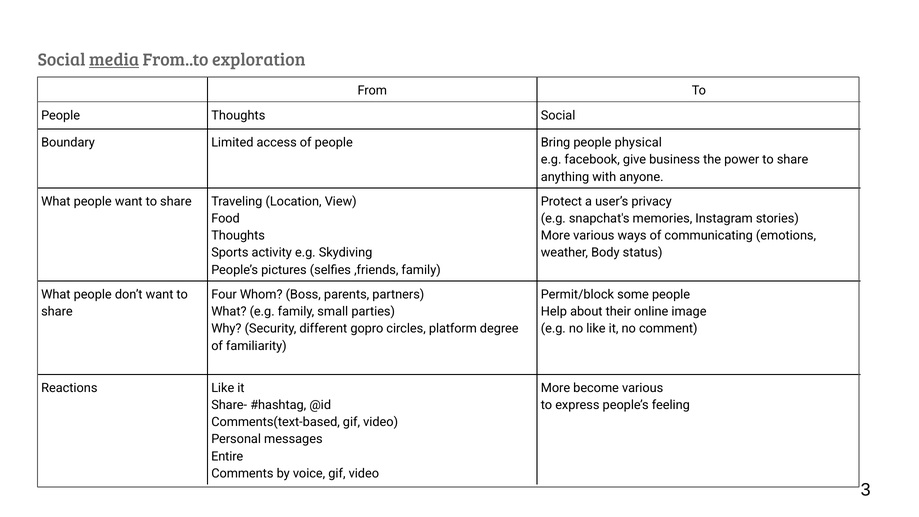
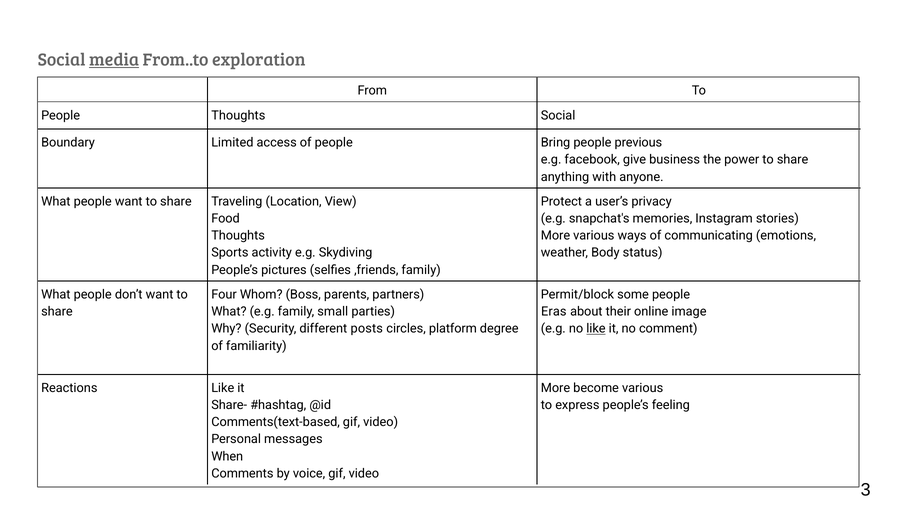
physical: physical -> previous
Help: Help -> Eras
gopro: gopro -> posts
like at (596, 329) underline: none -> present
Entire: Entire -> When
